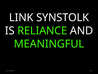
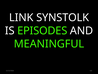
RELIANCE: RELIANCE -> EPISODES
